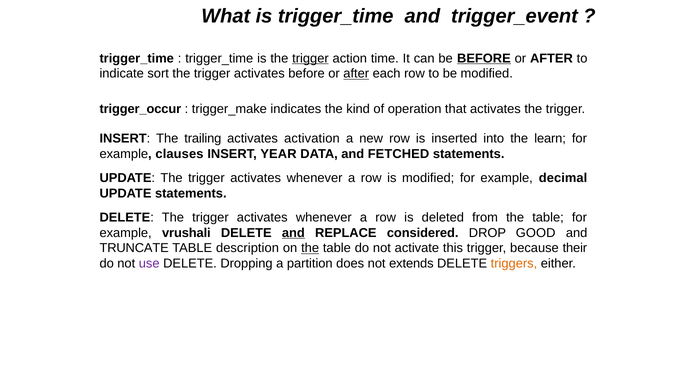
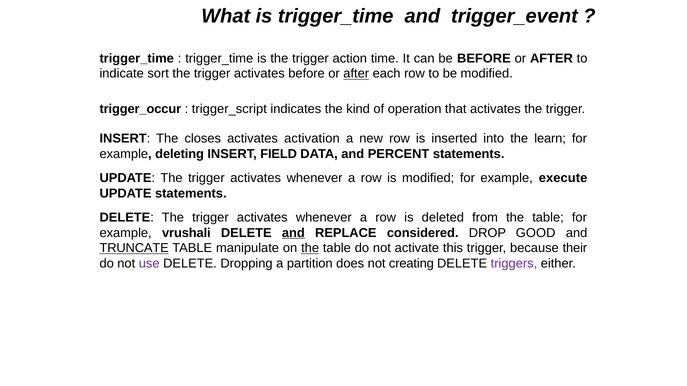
trigger at (310, 58) underline: present -> none
BEFORE at (484, 58) underline: present -> none
trigger_make: trigger_make -> trigger_script
trailing: trailing -> closes
clauses: clauses -> deleting
YEAR: YEAR -> FIELD
FETCHED: FETCHED -> PERCENT
decimal: decimal -> execute
TRUNCATE underline: none -> present
description: description -> manipulate
extends: extends -> creating
triggers colour: orange -> purple
